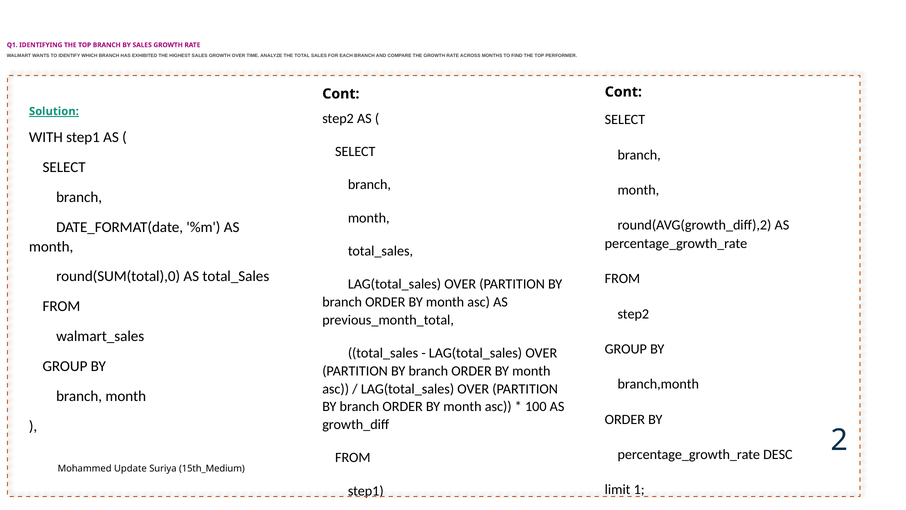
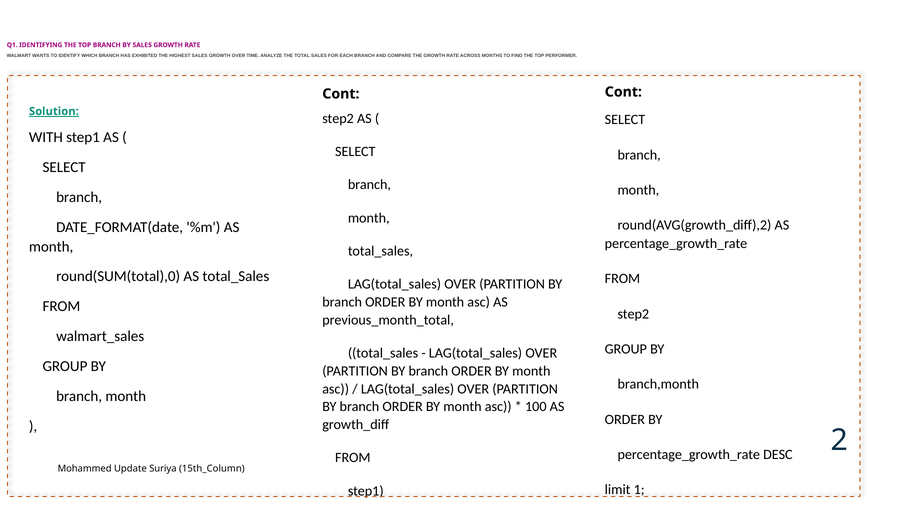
15th_Medium: 15th_Medium -> 15th_Column
